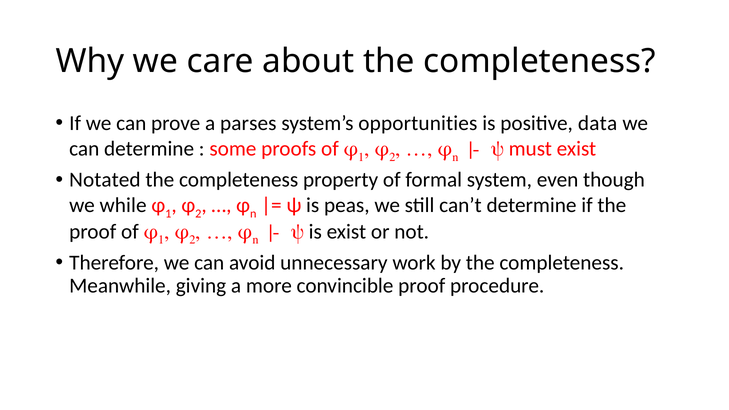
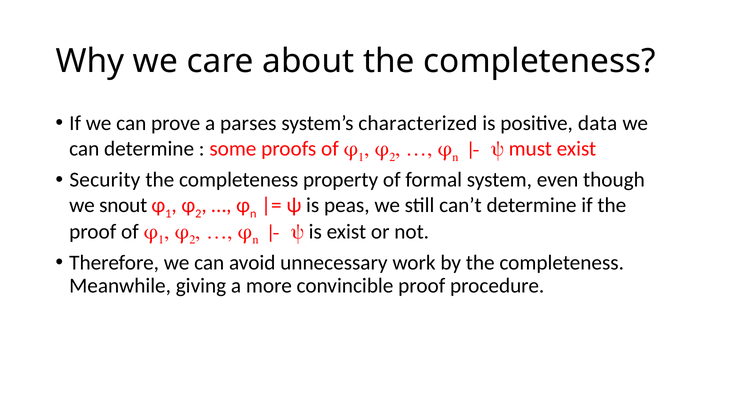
opportunities: opportunities -> characterized
Notated: Notated -> Security
while: while -> snout
